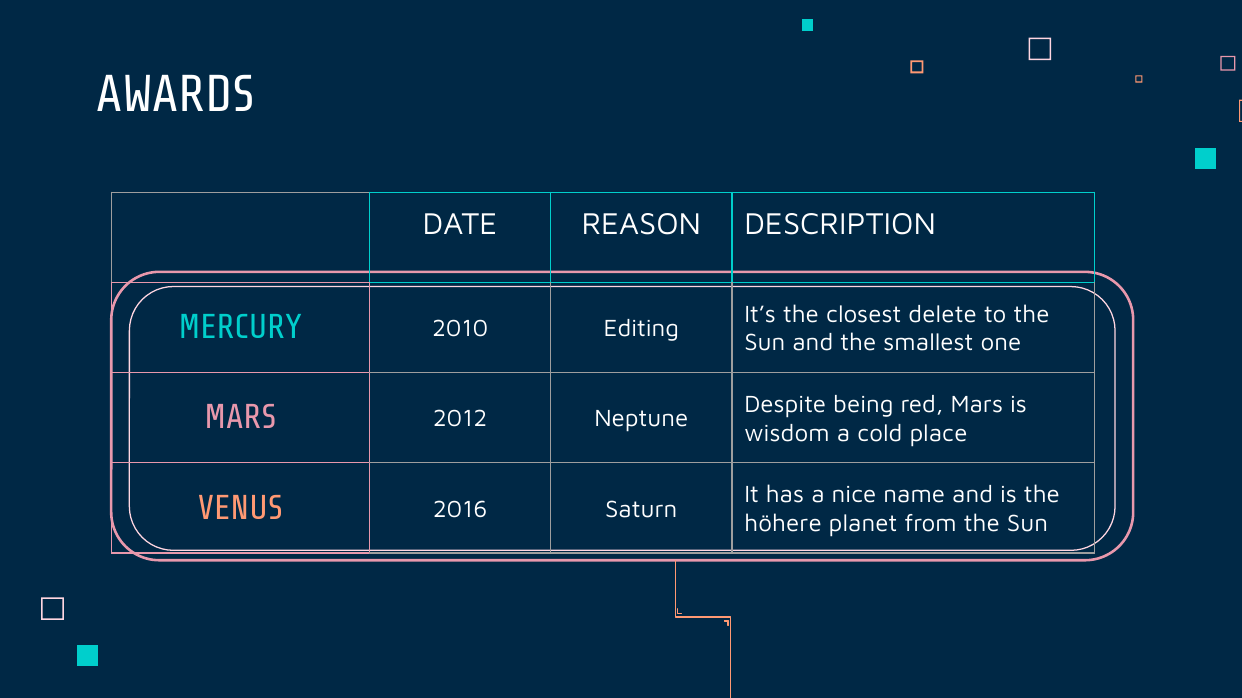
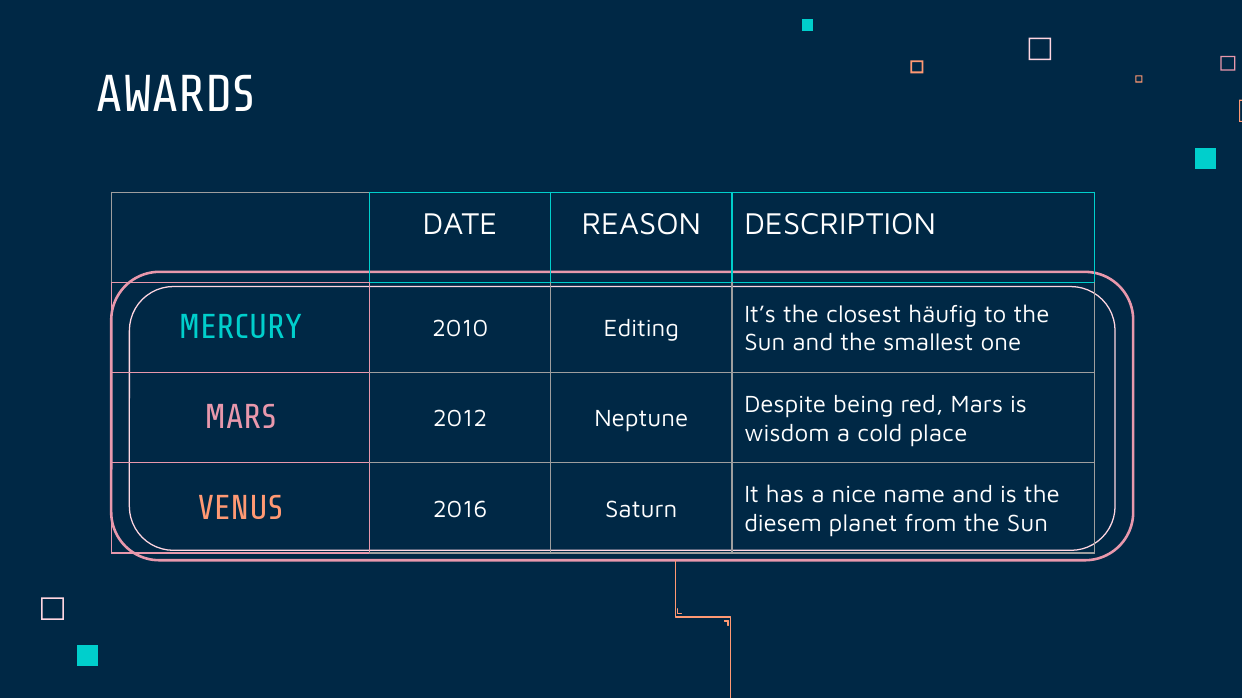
delete: delete -> häufig
höhere: höhere -> diesem
